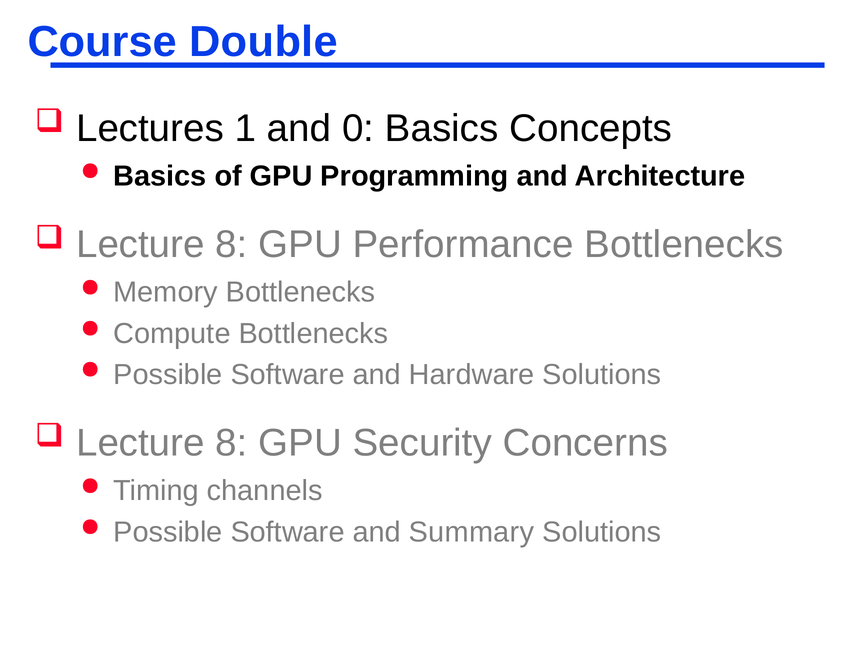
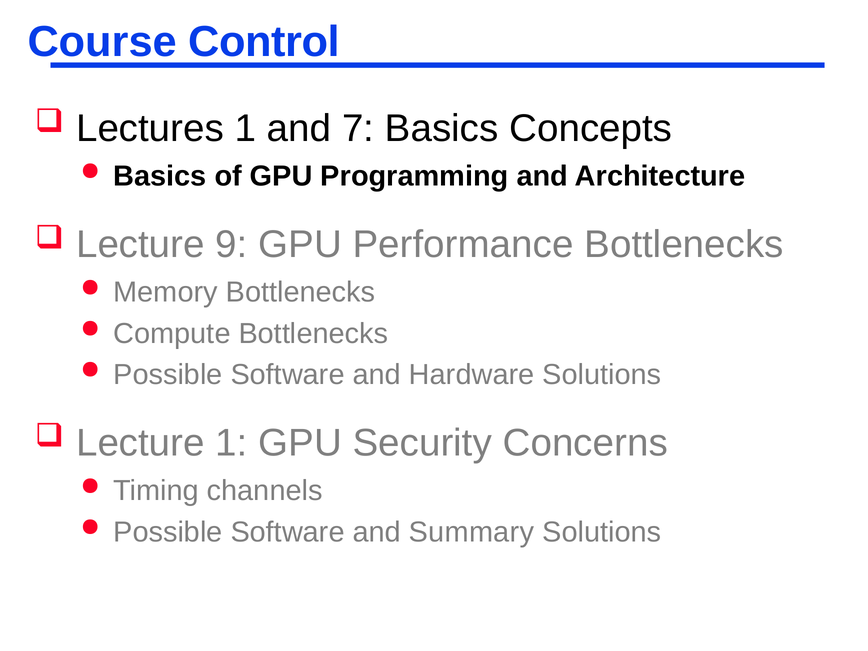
Double: Double -> Control
0: 0 -> 7
8 at (232, 245): 8 -> 9
8 at (232, 443): 8 -> 1
